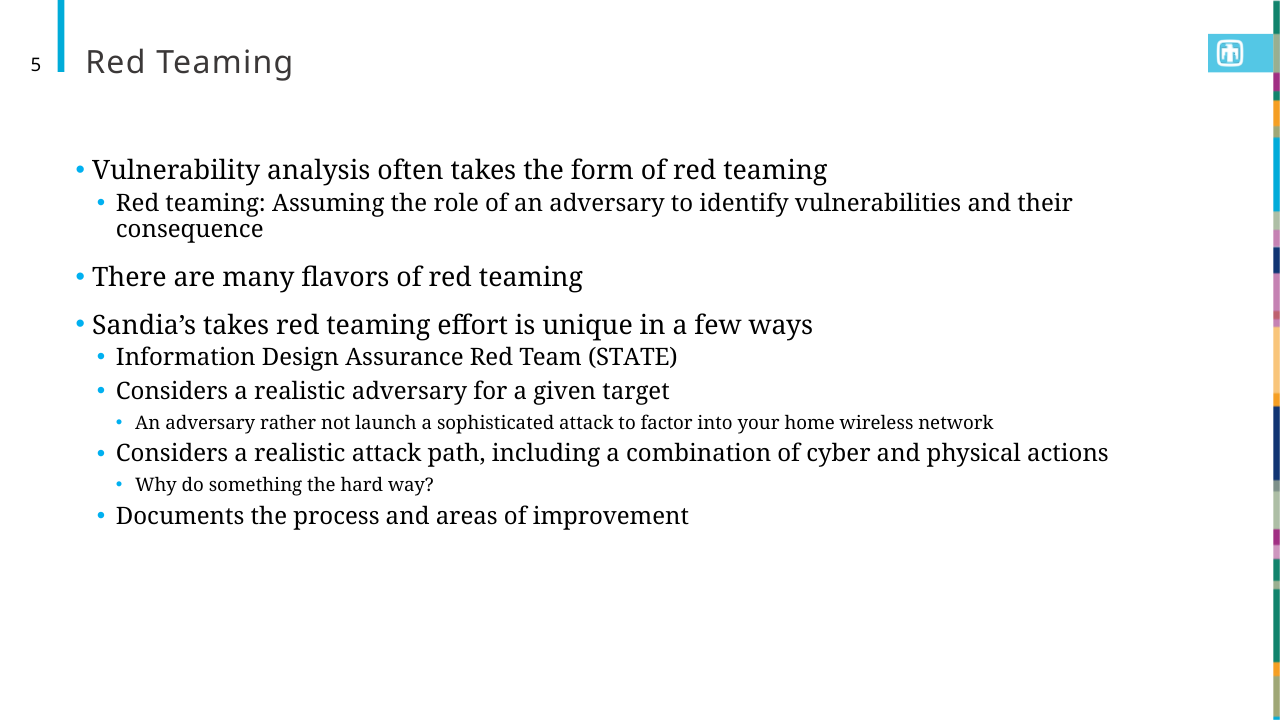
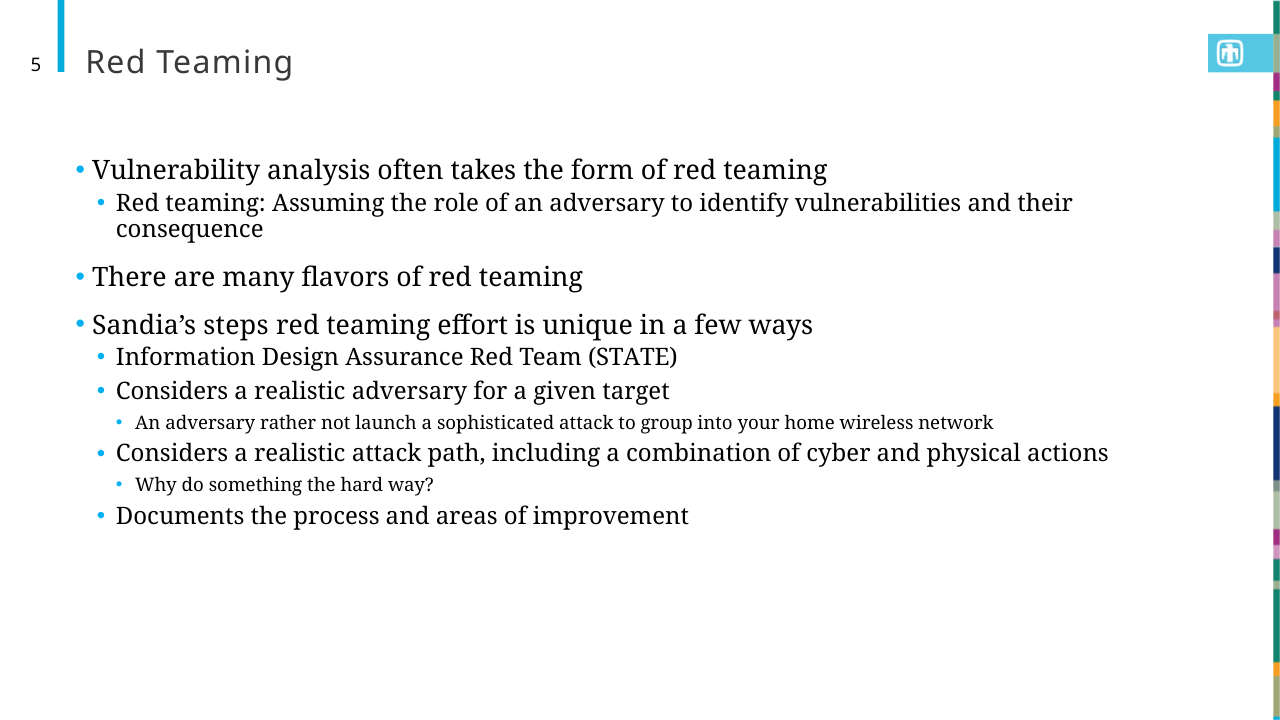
Sandia’s takes: takes -> steps
factor: factor -> group
